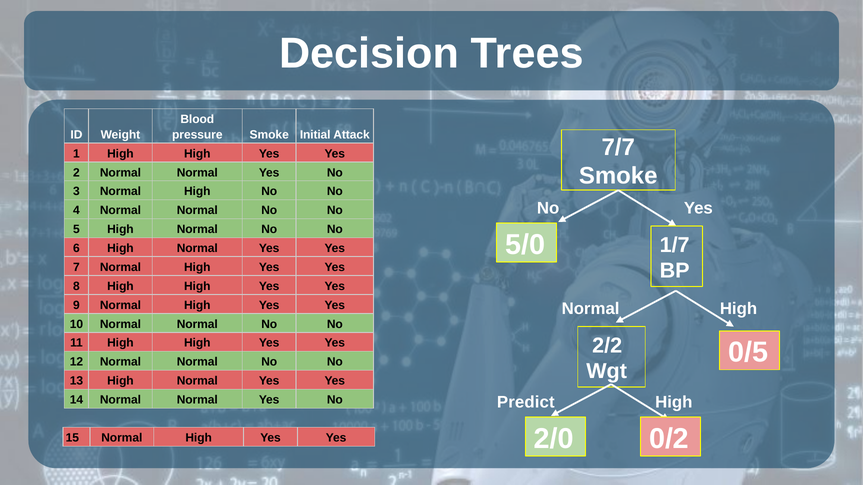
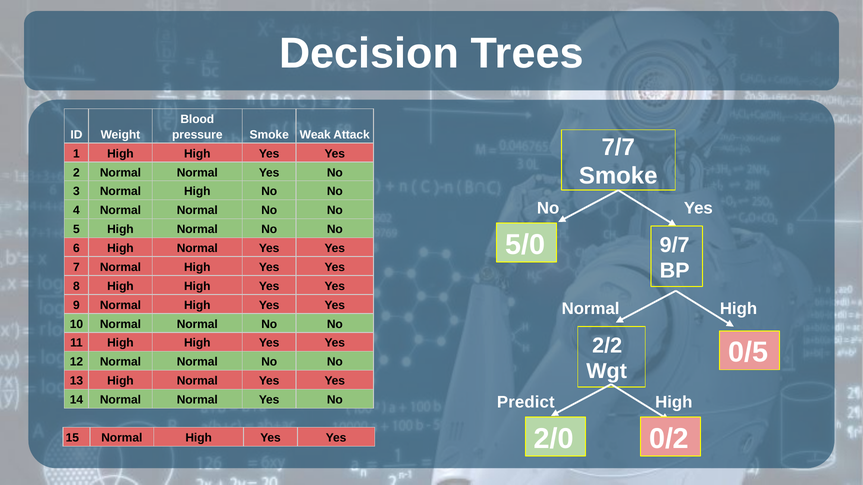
Initial: Initial -> Weak
1/7: 1/7 -> 9/7
